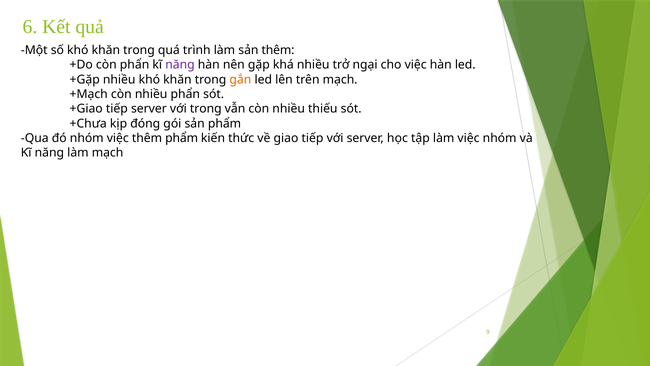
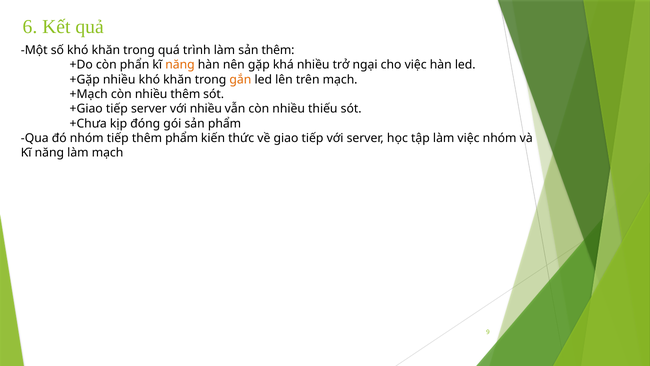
năng at (180, 65) colour: purple -> orange
nhiều phẩn: phẩn -> thêm
với trong: trong -> nhiều
nhóm việc: việc -> tiếp
